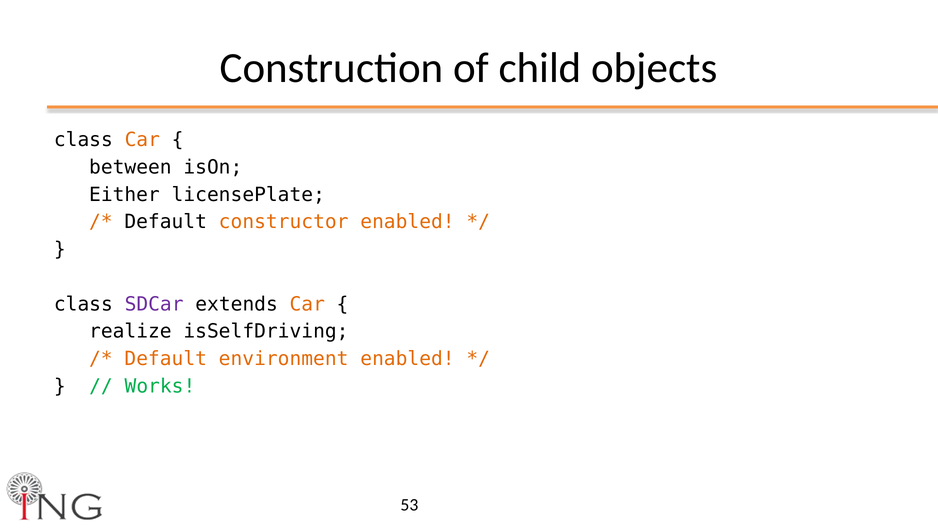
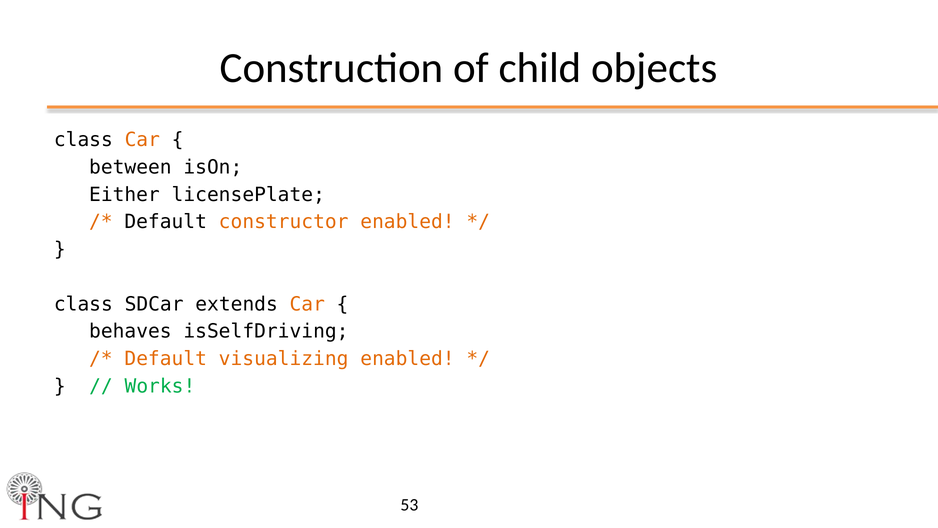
SDCar colour: purple -> black
realize: realize -> behaves
environment: environment -> visualizing
